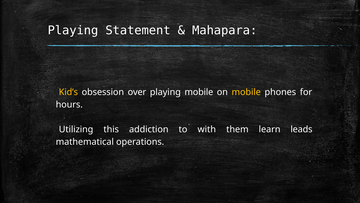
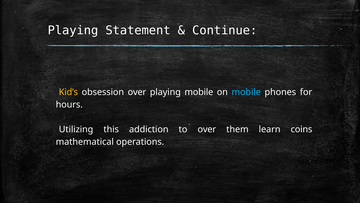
Mahapara: Mahapara -> Continue
mobile at (246, 92) colour: yellow -> light blue
to with: with -> over
leads: leads -> coins
